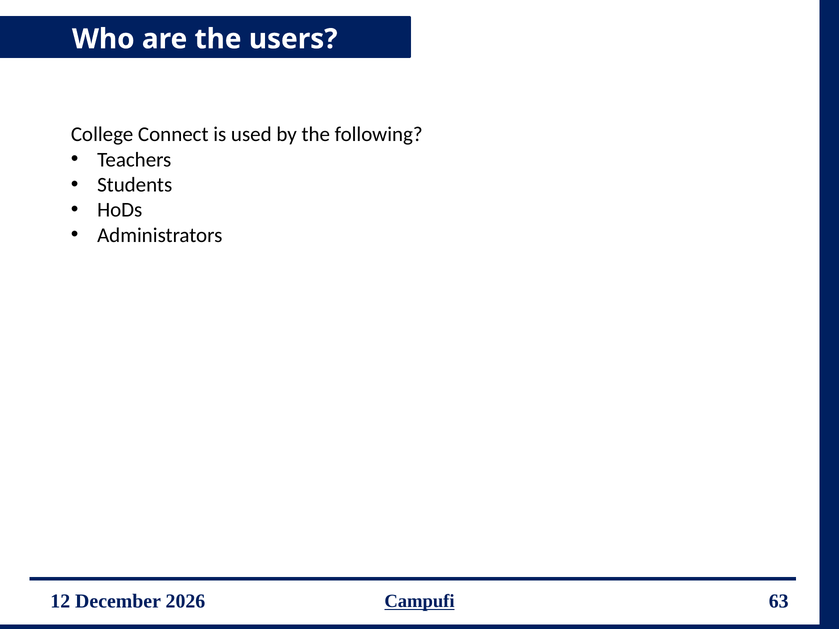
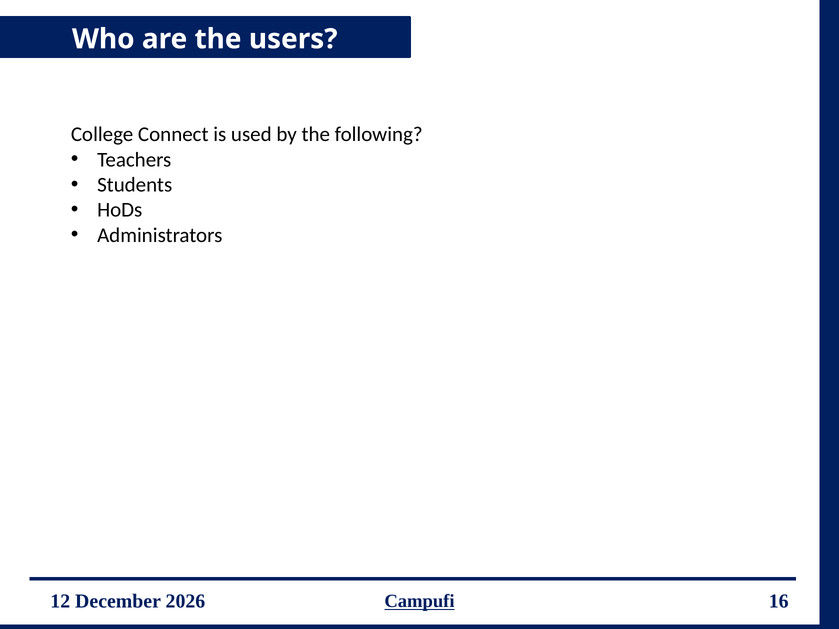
63: 63 -> 16
